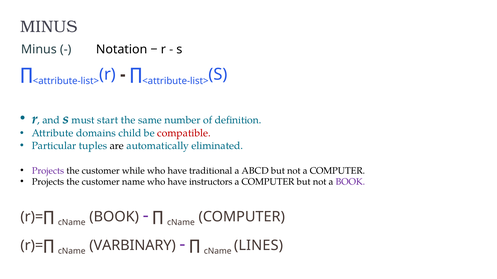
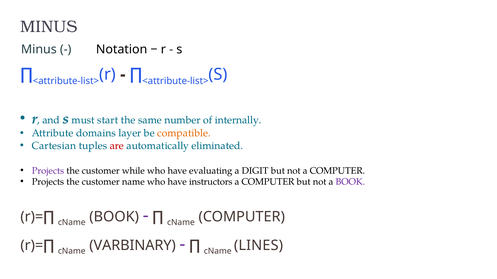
definition: definition -> internally
child: child -> layer
compatible colour: red -> orange
Particular: Particular -> Cartesian
are colour: black -> red
traditional: traditional -> evaluating
ABCD: ABCD -> DIGIT
